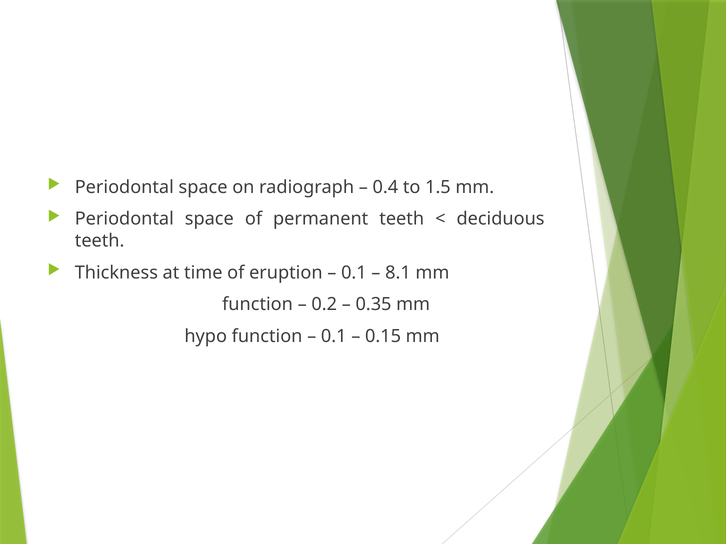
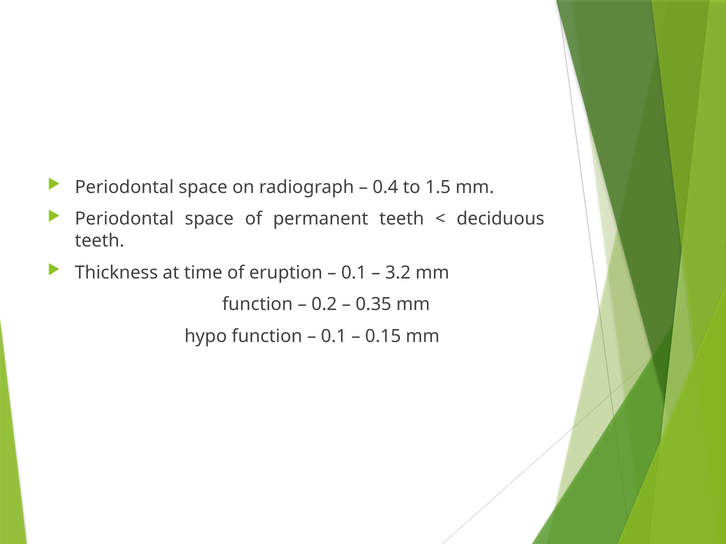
8.1: 8.1 -> 3.2
